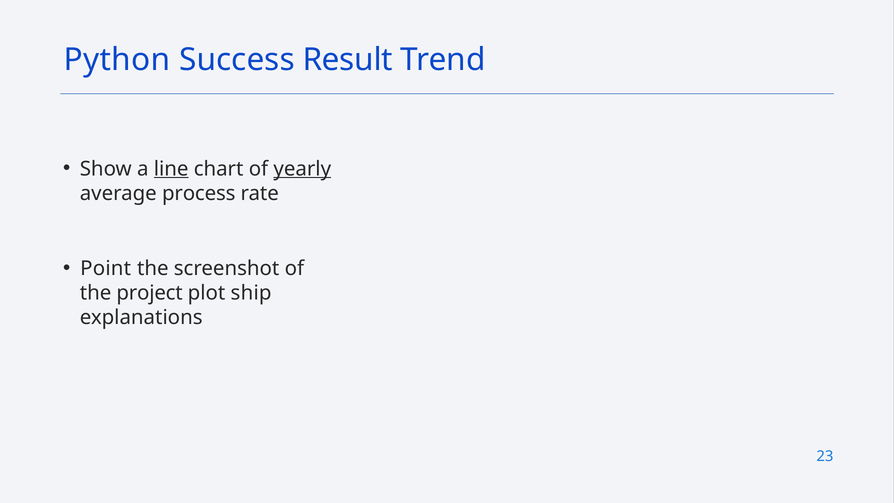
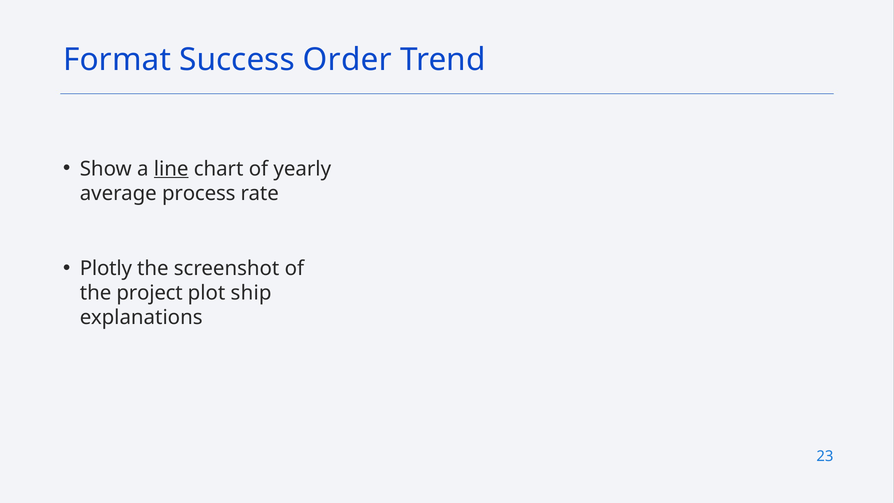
Python: Python -> Format
Result: Result -> Order
yearly underline: present -> none
Point: Point -> Plotly
